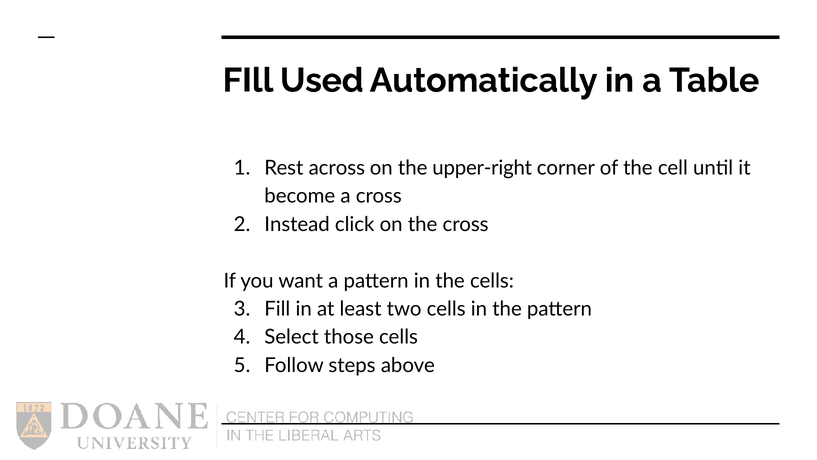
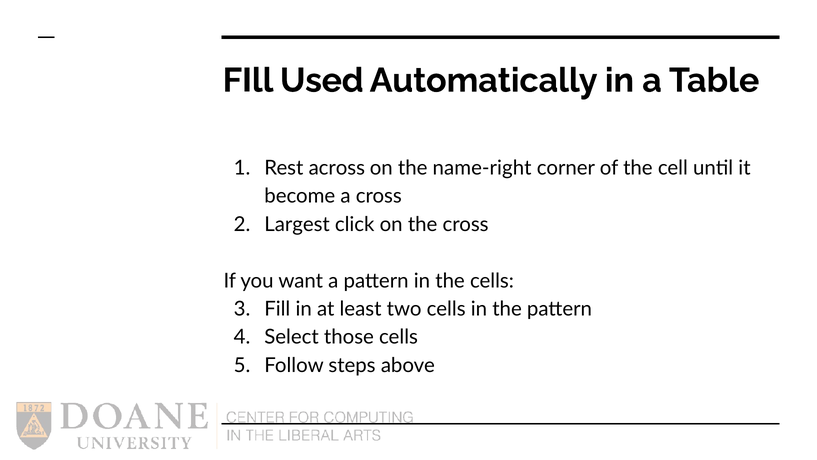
upper-right: upper-right -> name-right
Instead: Instead -> Largest
